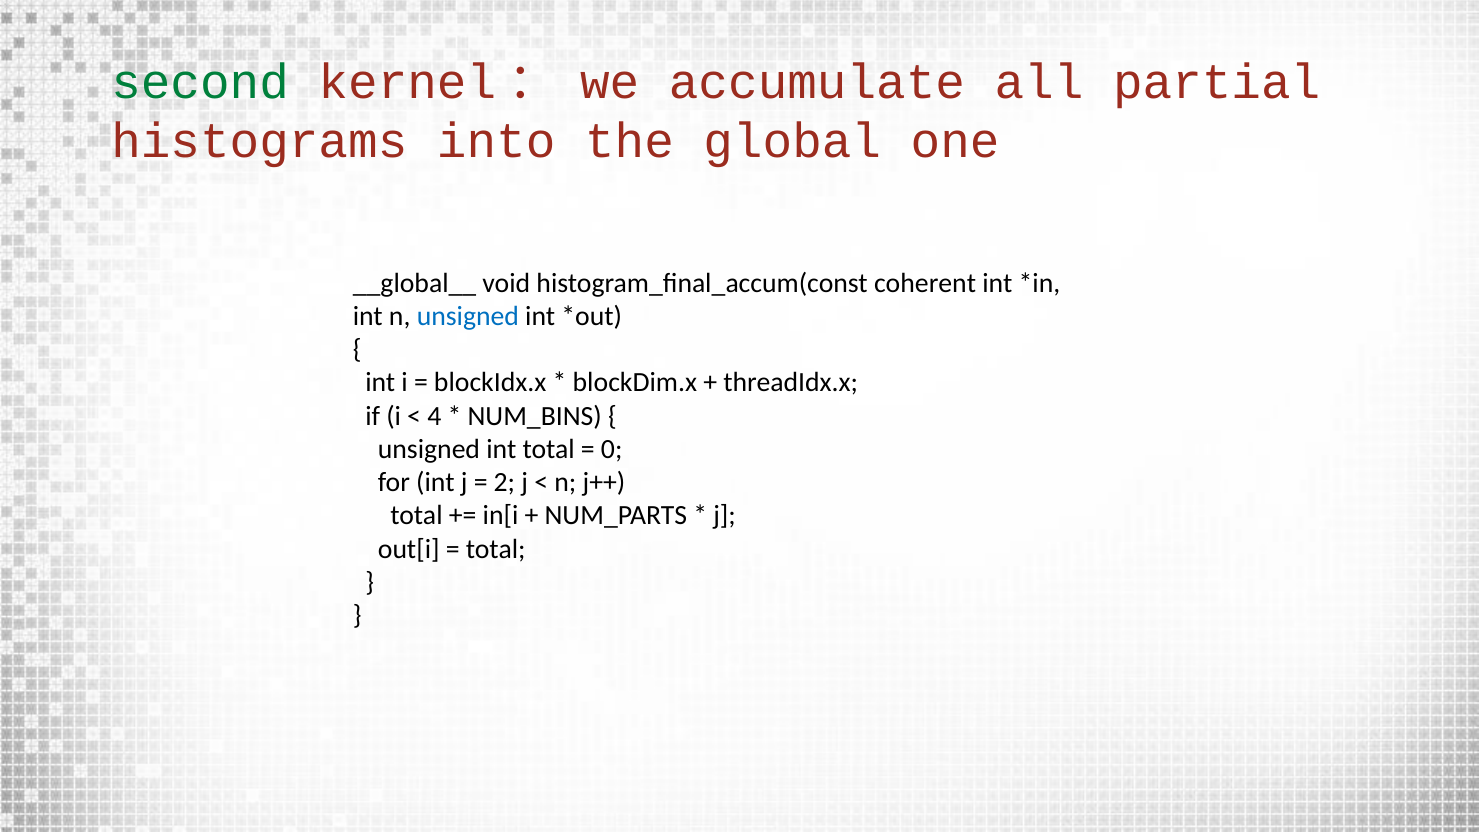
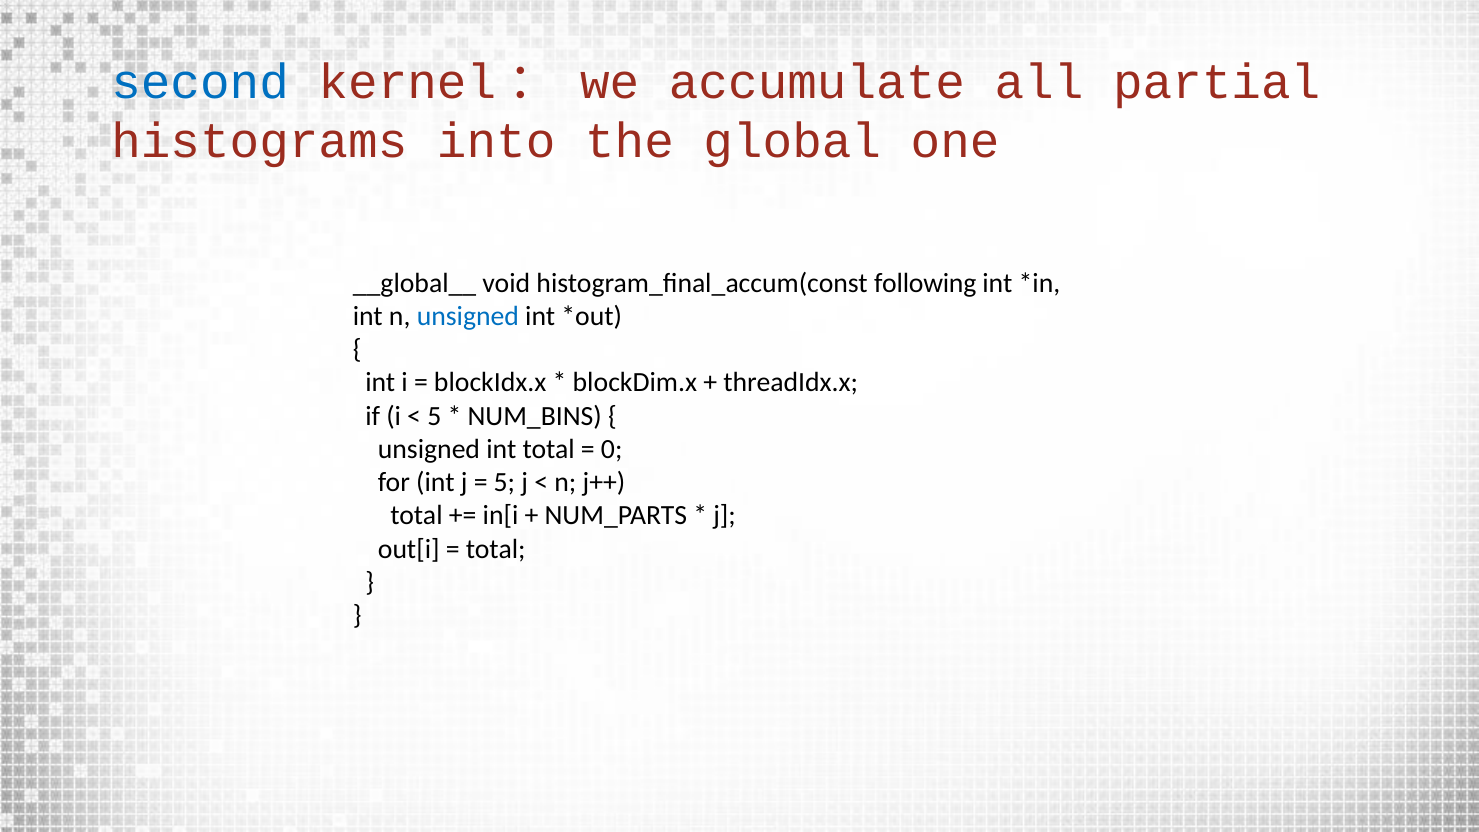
second colour: green -> blue
coherent: coherent -> following
4 at (434, 416): 4 -> 5
2 at (504, 482): 2 -> 5
